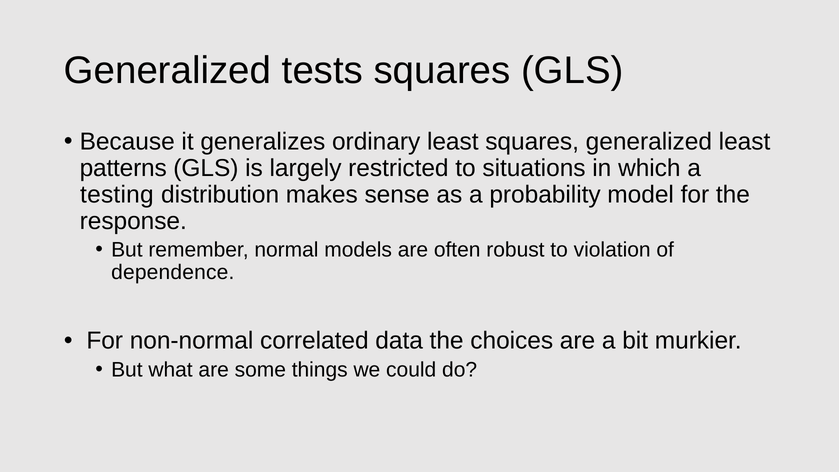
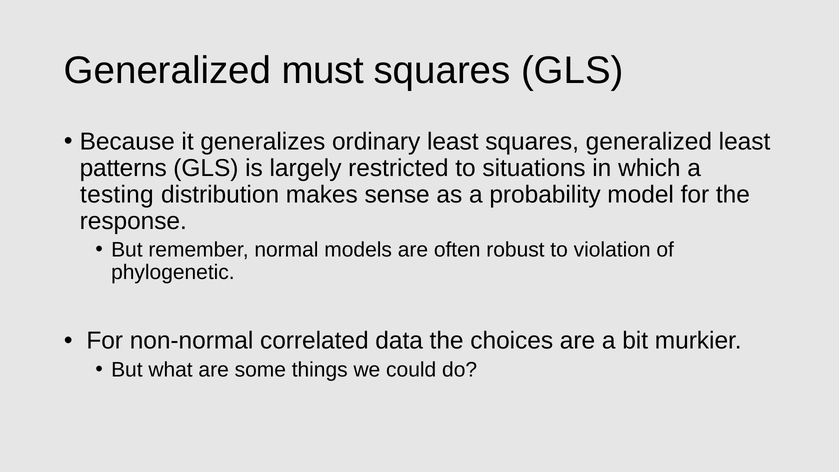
tests: tests -> must
dependence: dependence -> phylogenetic
